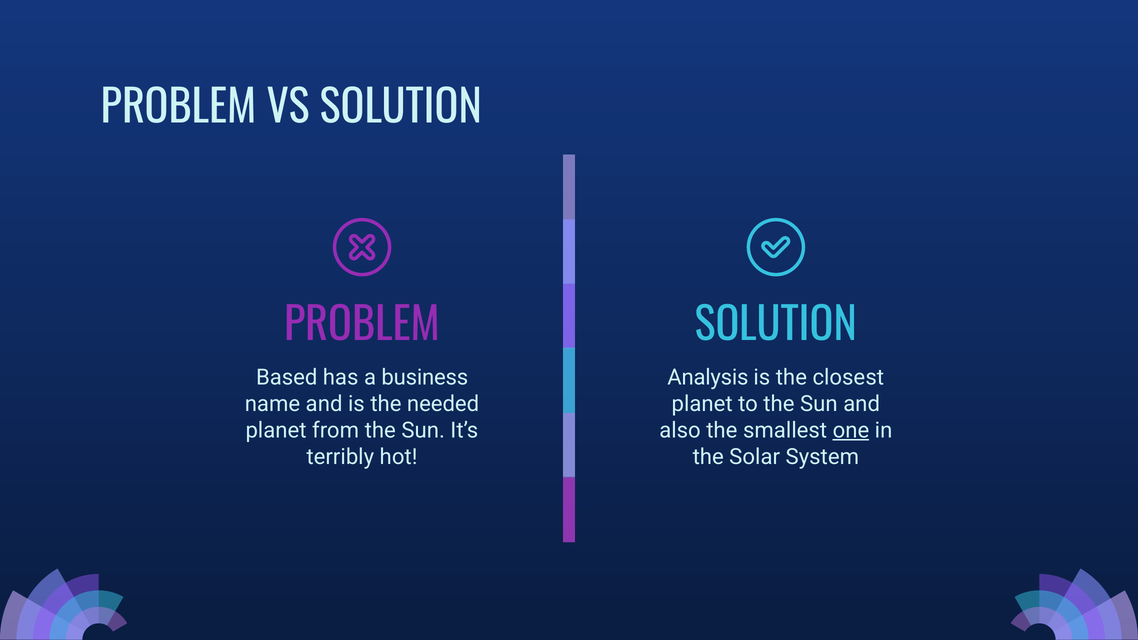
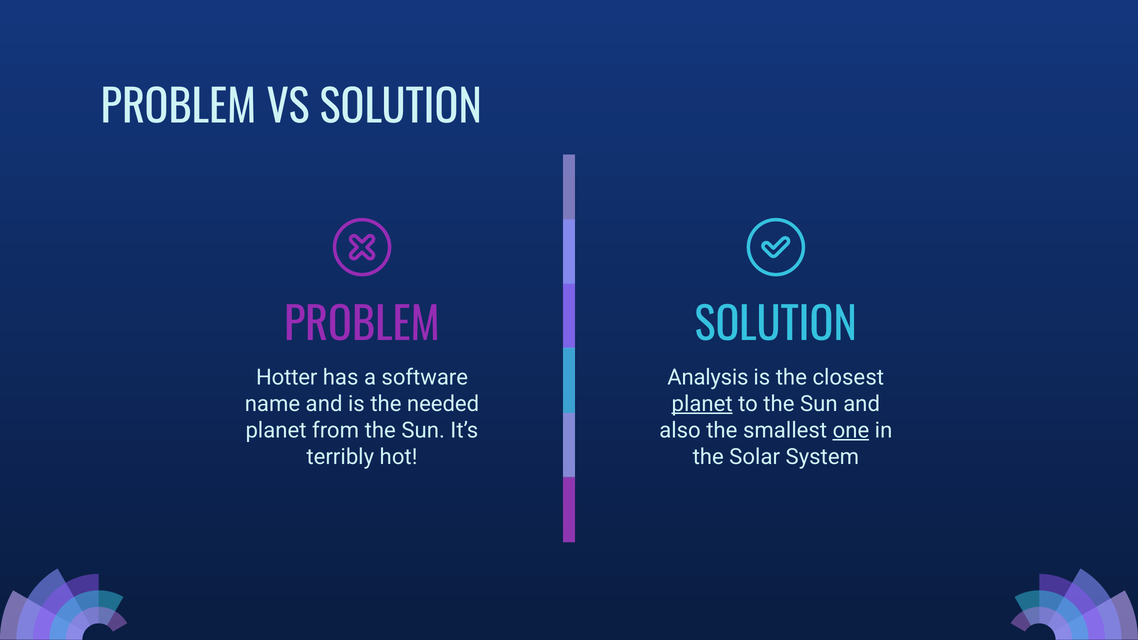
Based: Based -> Hotter
business: business -> software
planet at (702, 404) underline: none -> present
